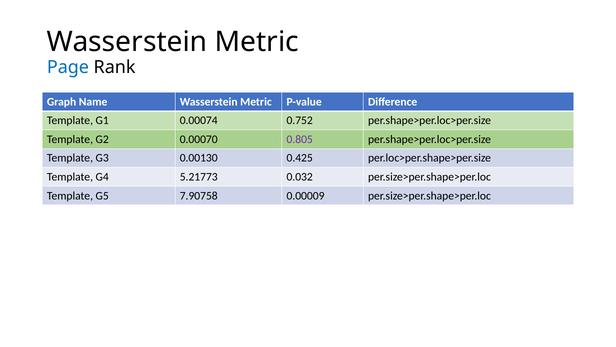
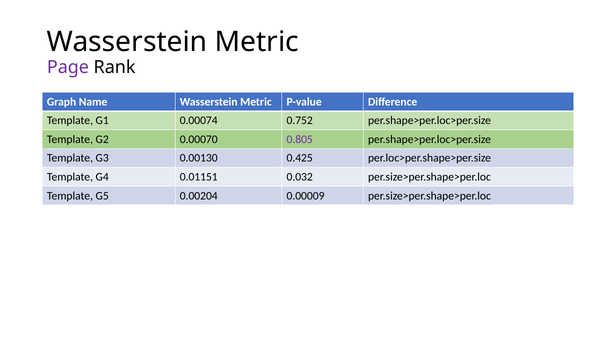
Page colour: blue -> purple
5.21773: 5.21773 -> 0.01151
7.90758: 7.90758 -> 0.00204
